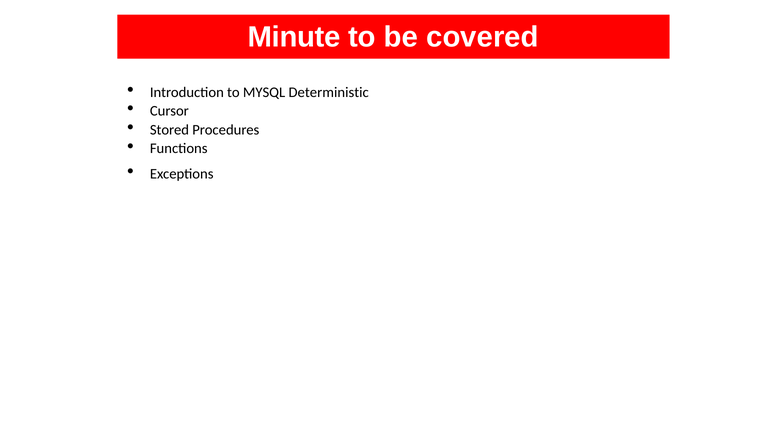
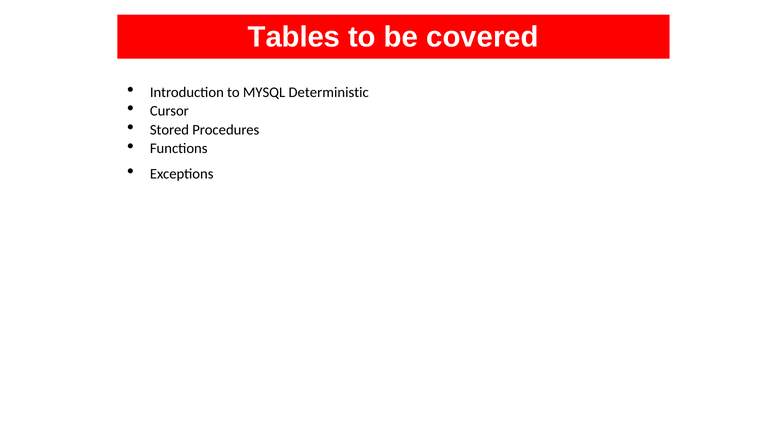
Minute: Minute -> Tables
